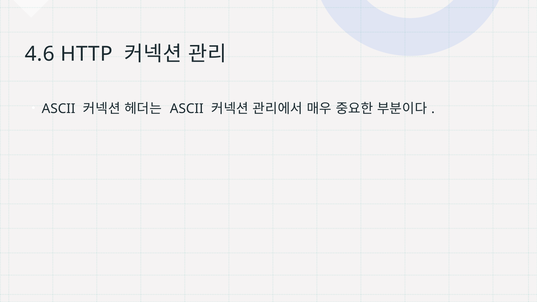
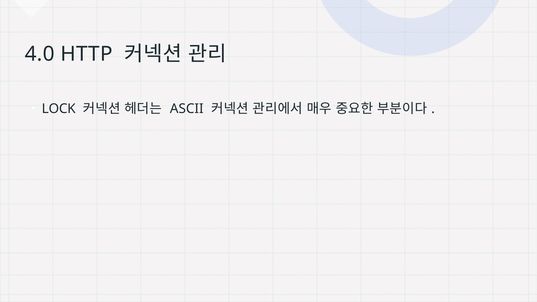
4.6: 4.6 -> 4.0
ASCII at (59, 109): ASCII -> LOCK
